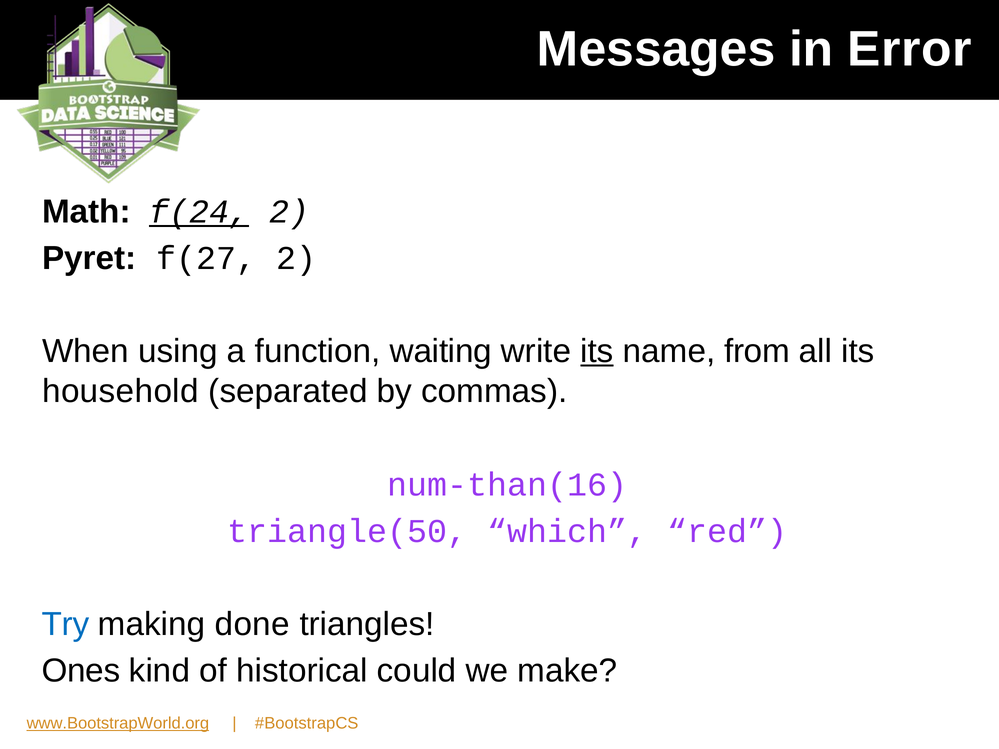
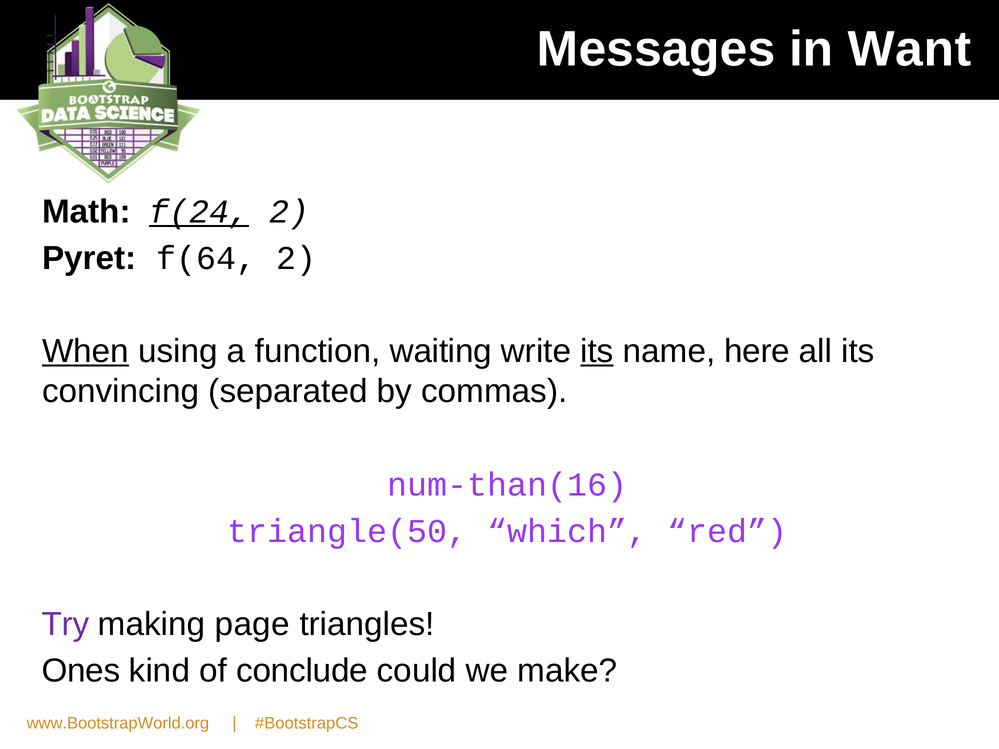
Error: Error -> Want
f(27: f(27 -> f(64
When underline: none -> present
from: from -> here
household: household -> convincing
Try colour: blue -> purple
done: done -> page
historical: historical -> conclude
www.BootstrapWorld.org underline: present -> none
